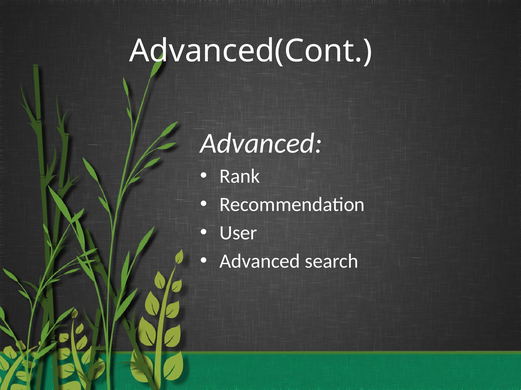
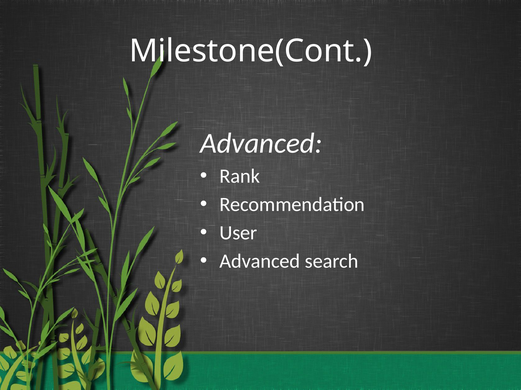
Advanced(Cont: Advanced(Cont -> Milestone(Cont
